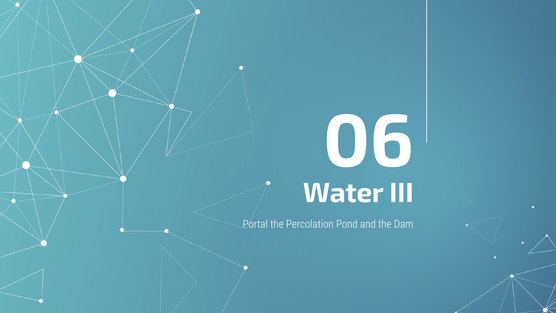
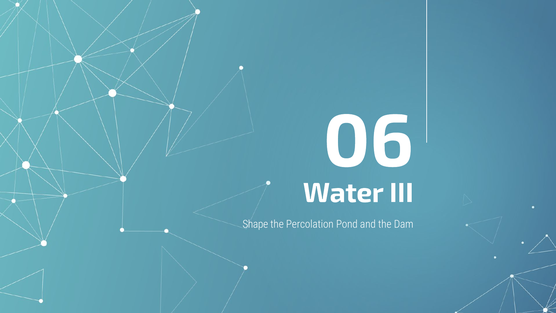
Portal: Portal -> Shape
